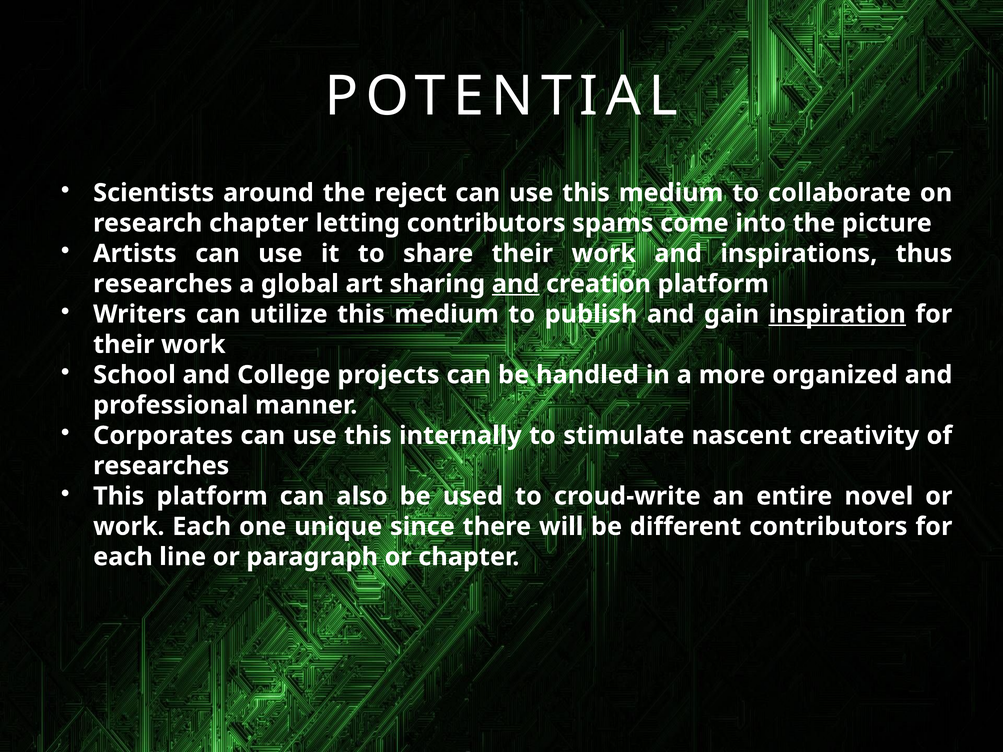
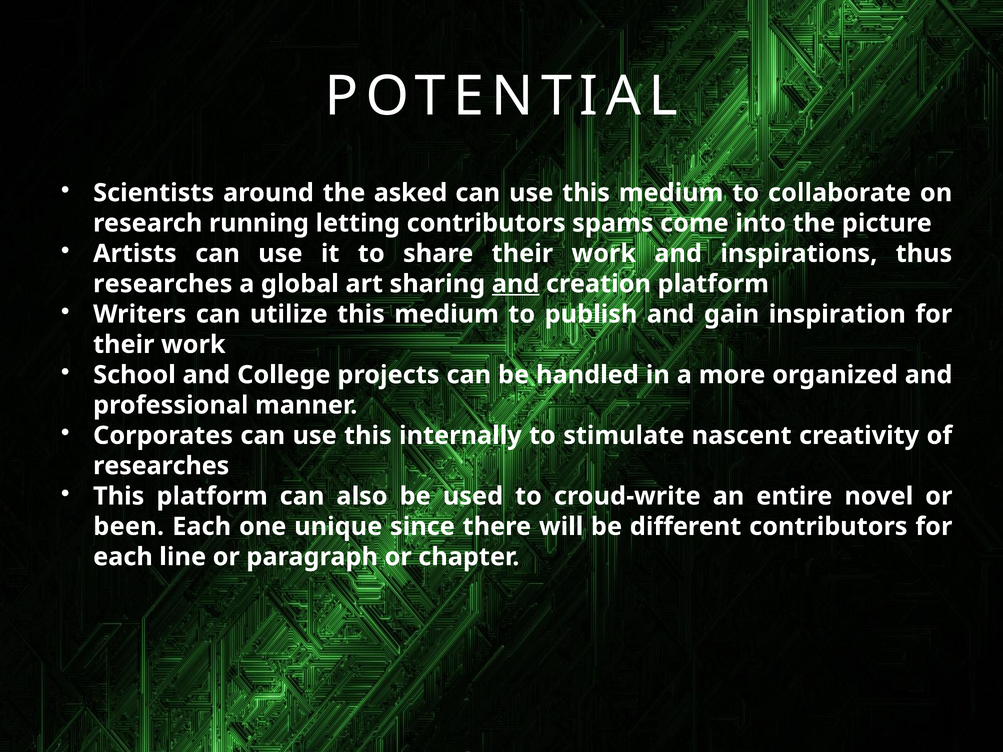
reject: reject -> asked
research chapter: chapter -> running
inspiration underline: present -> none
work at (129, 527): work -> been
